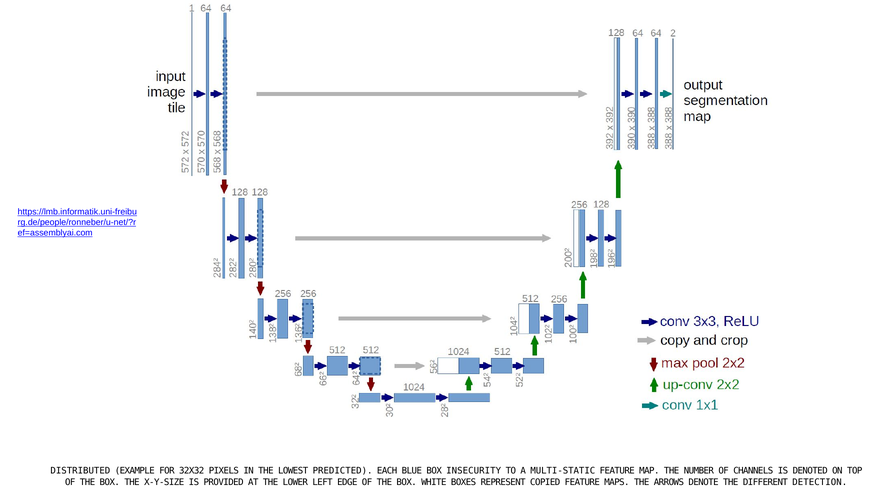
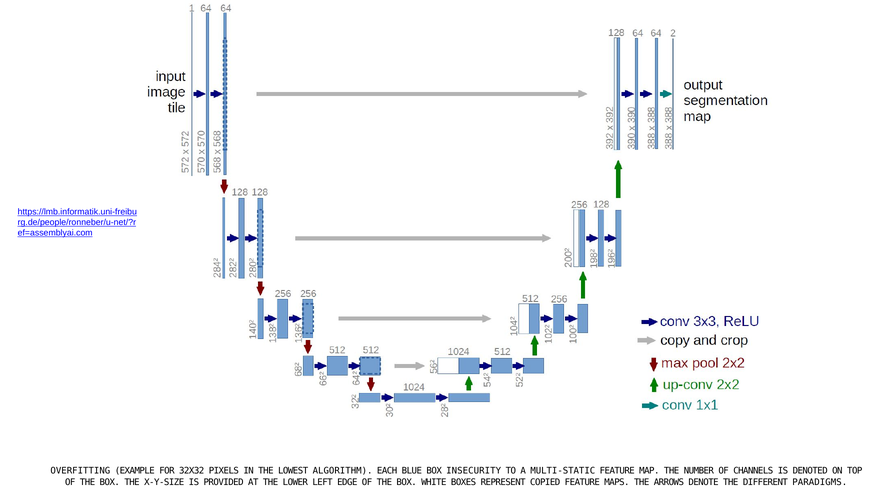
DISTRIBUTED: DISTRIBUTED -> OVERFITTING
PREDICTED: PREDICTED -> ALGORITHM
DETECTION: DETECTION -> PARADIGMS
